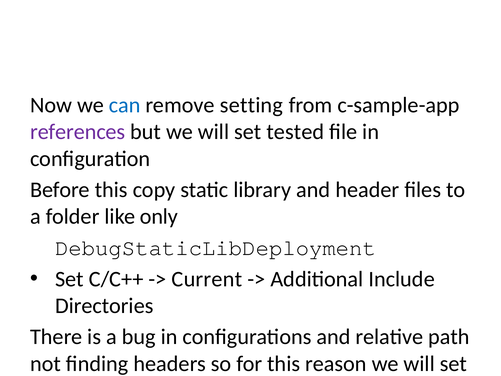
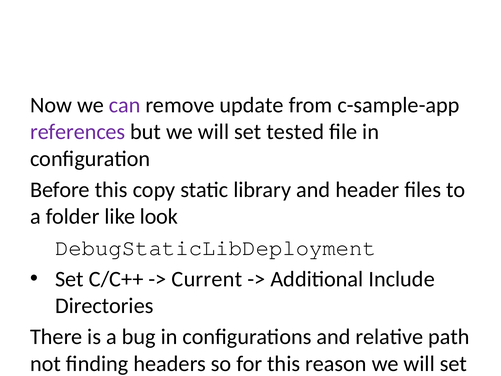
can colour: blue -> purple
setting: setting -> update
only: only -> look
